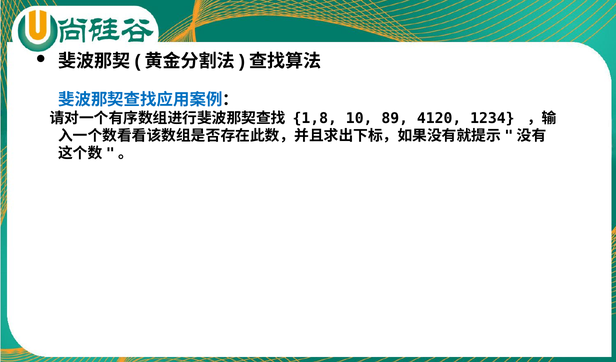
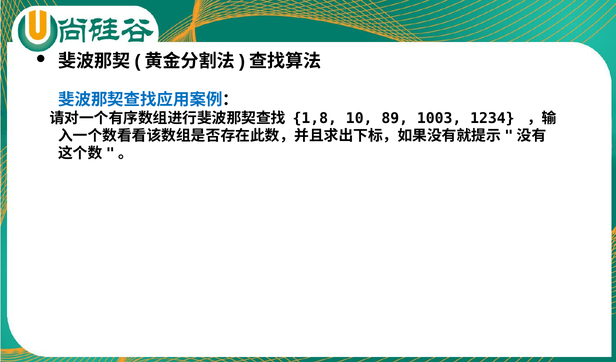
4120: 4120 -> 1003
